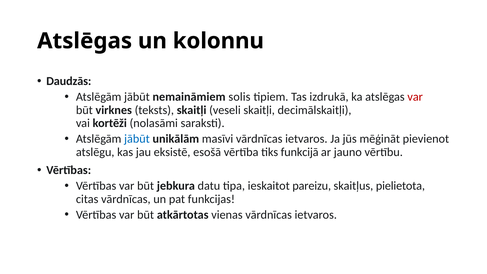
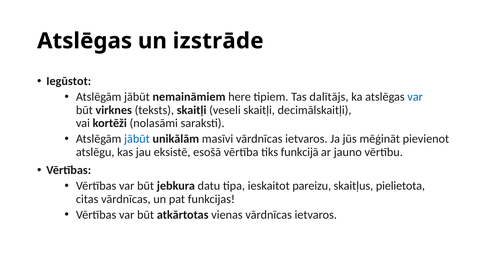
kolonnu: kolonnu -> izstrāde
Daudzās: Daudzās -> Iegūstot
solis: solis -> here
izdrukā: izdrukā -> dalītājs
var at (415, 97) colour: red -> blue
